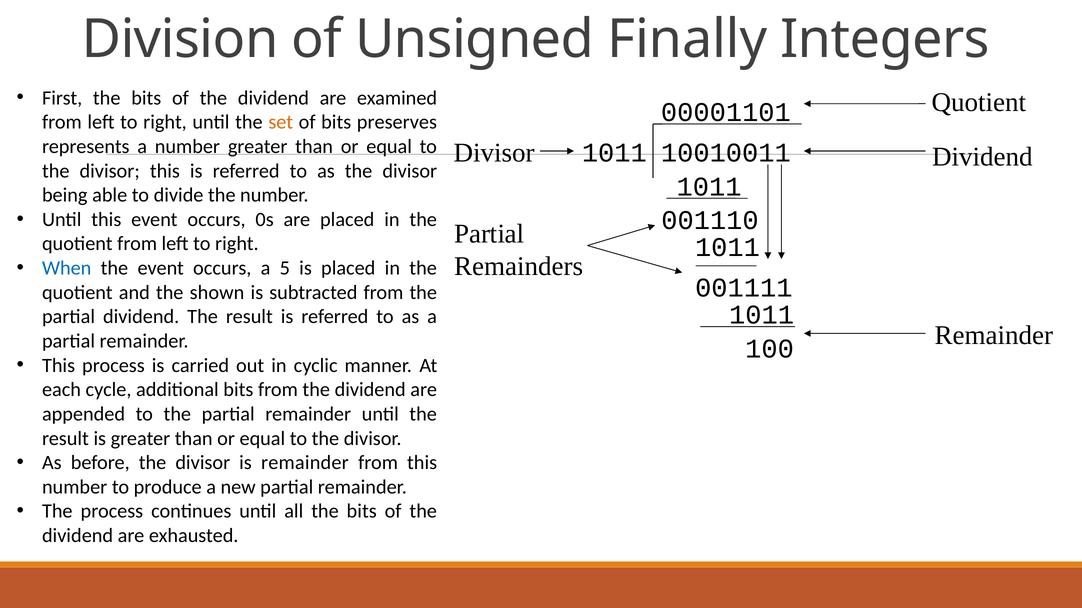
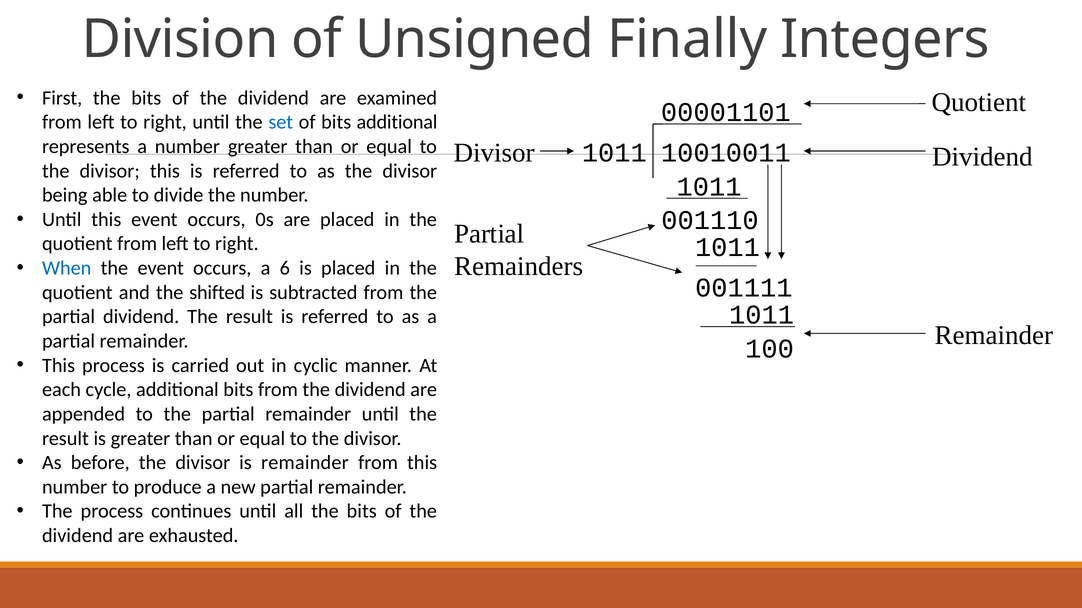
set colour: orange -> blue
bits preserves: preserves -> additional
5: 5 -> 6
shown: shown -> shifted
